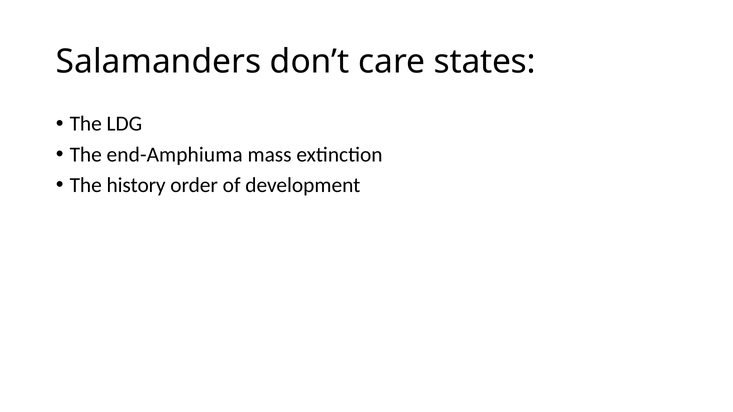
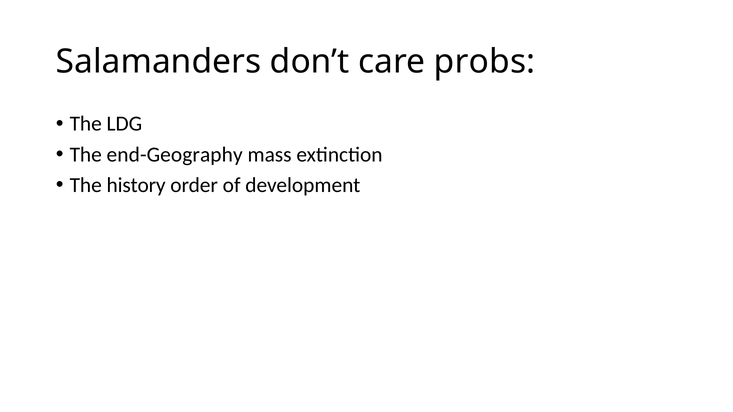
states: states -> probs
end-Amphiuma: end-Amphiuma -> end-Geography
